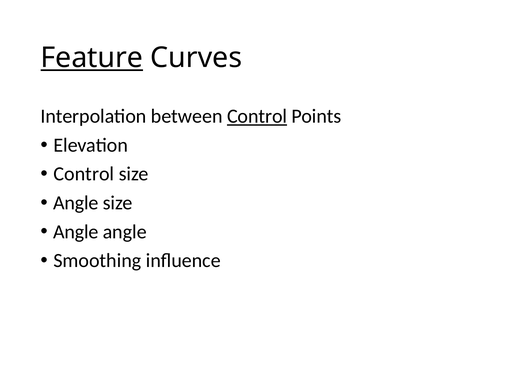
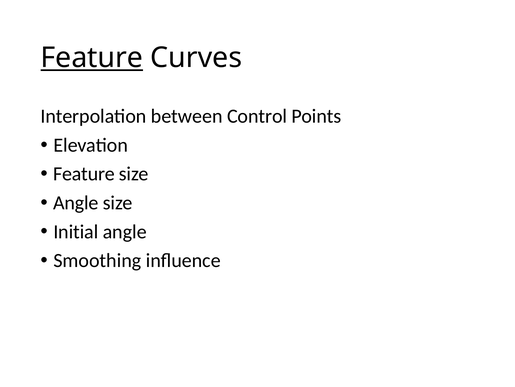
Control at (257, 116) underline: present -> none
Control at (84, 174): Control -> Feature
Angle at (76, 231): Angle -> Initial
